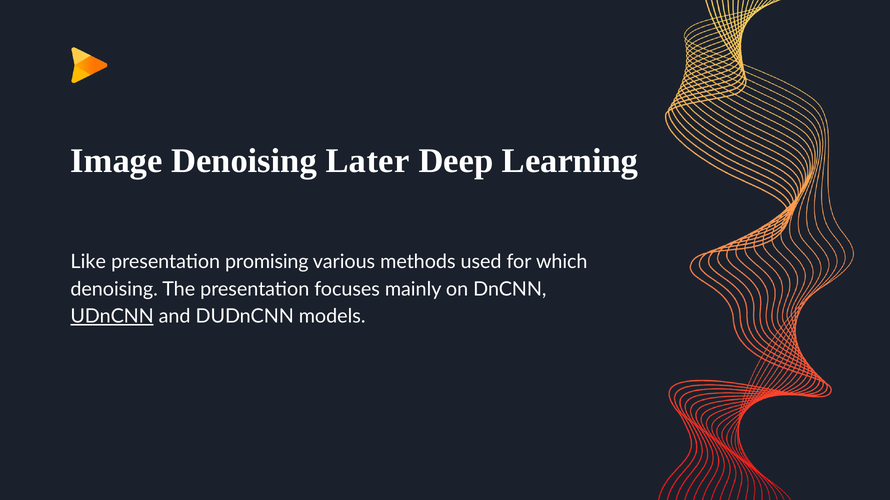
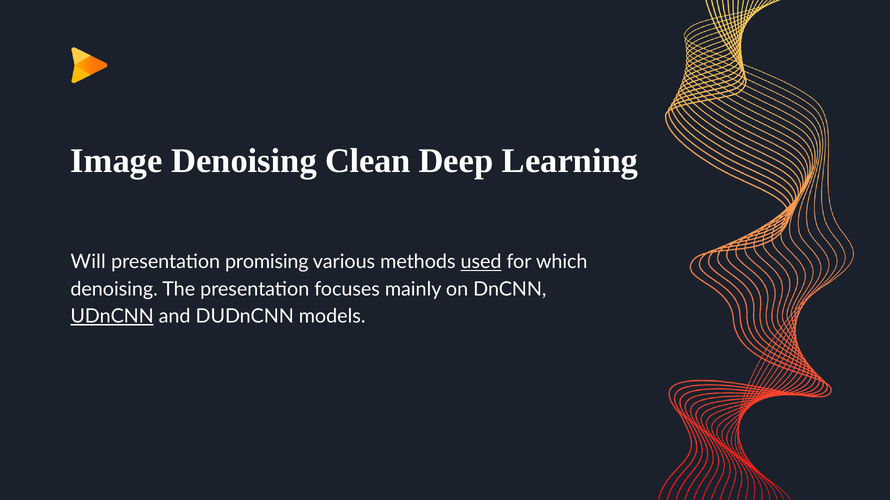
Later: Later -> Clean
Like: Like -> Will
used underline: none -> present
